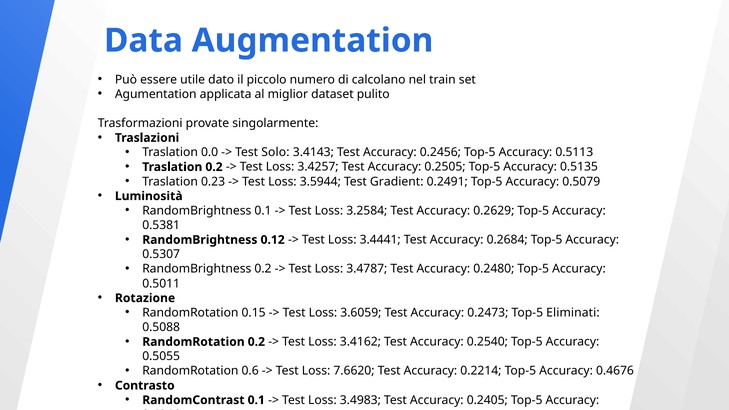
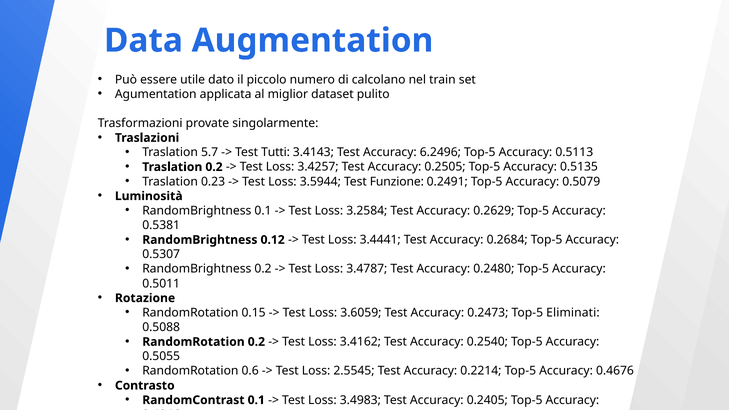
0.0: 0.0 -> 5.7
Solo: Solo -> Tutti
0.2456: 0.2456 -> 6.2496
Gradient: Gradient -> Funzione
7.6620: 7.6620 -> 2.5545
